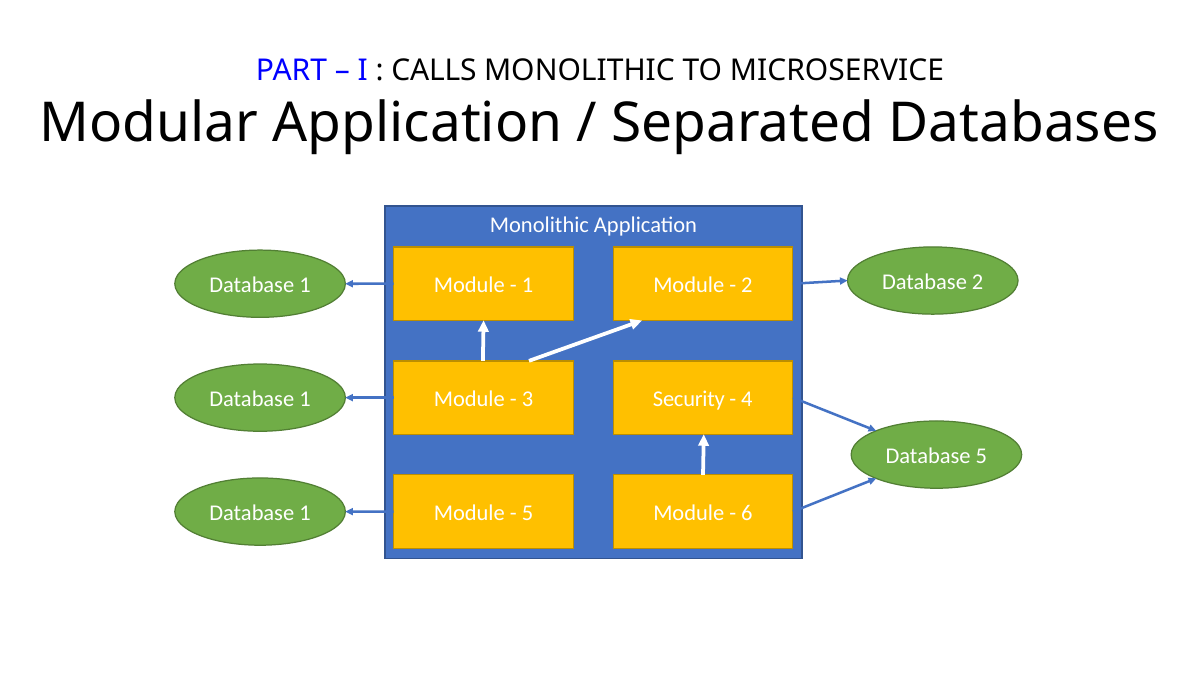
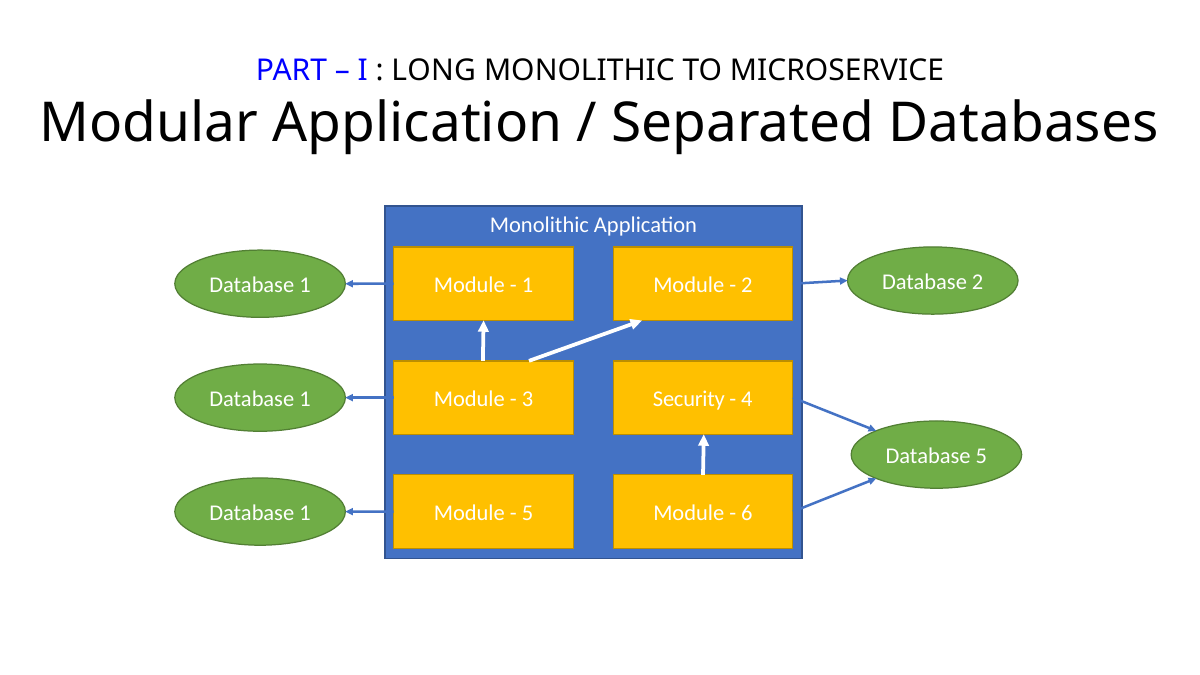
CALLS: CALLS -> LONG
